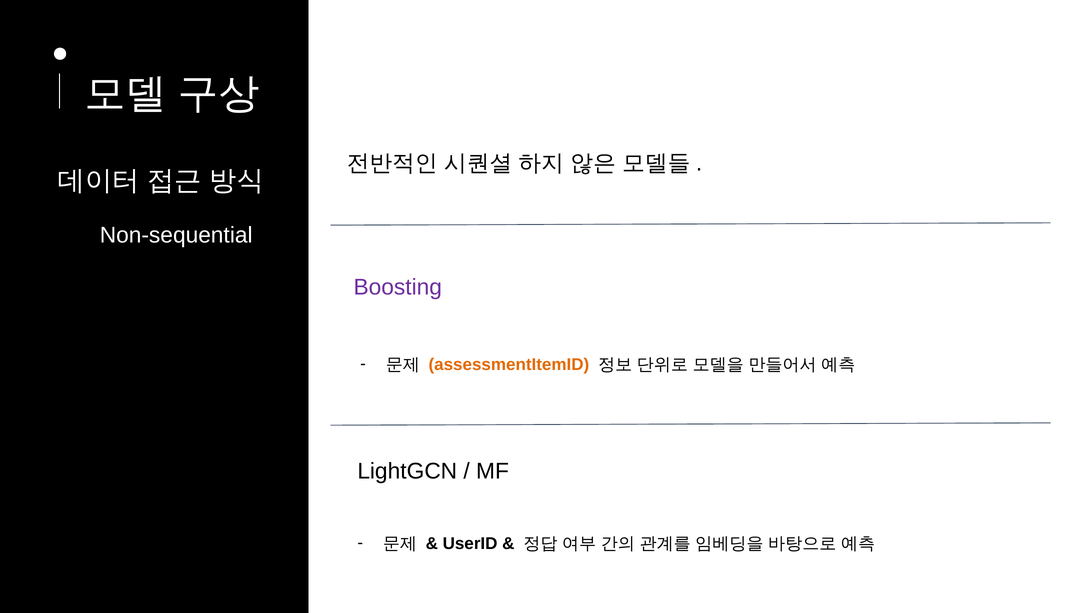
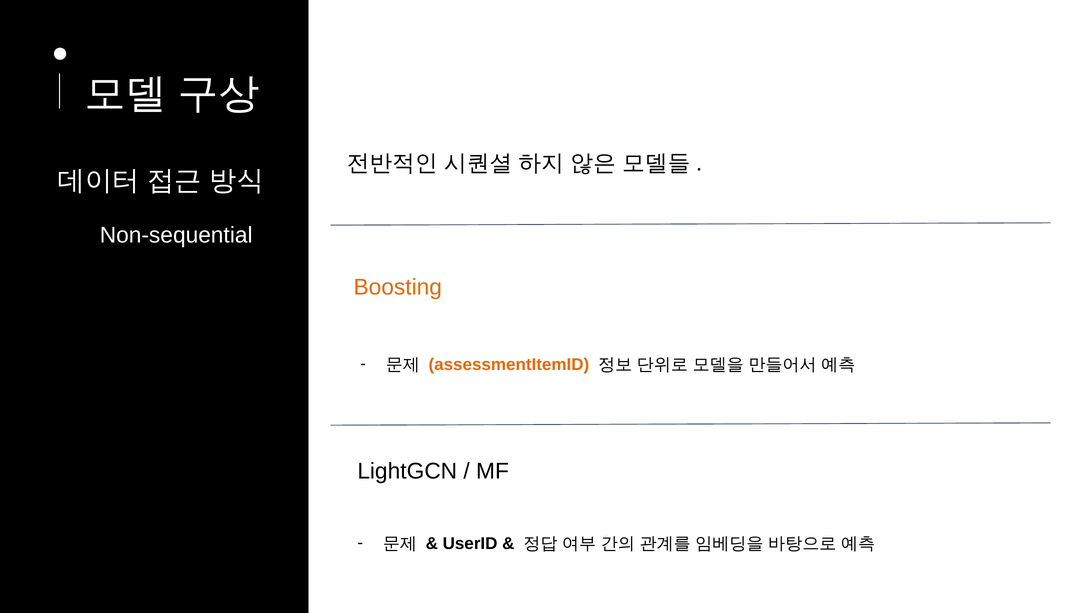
Boosting colour: purple -> orange
